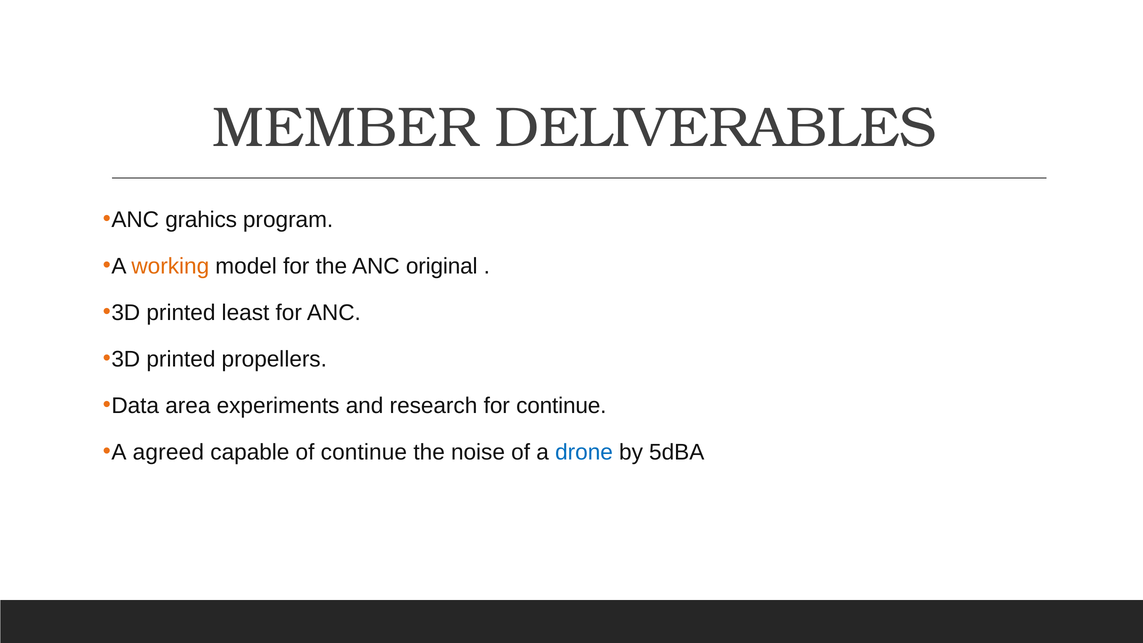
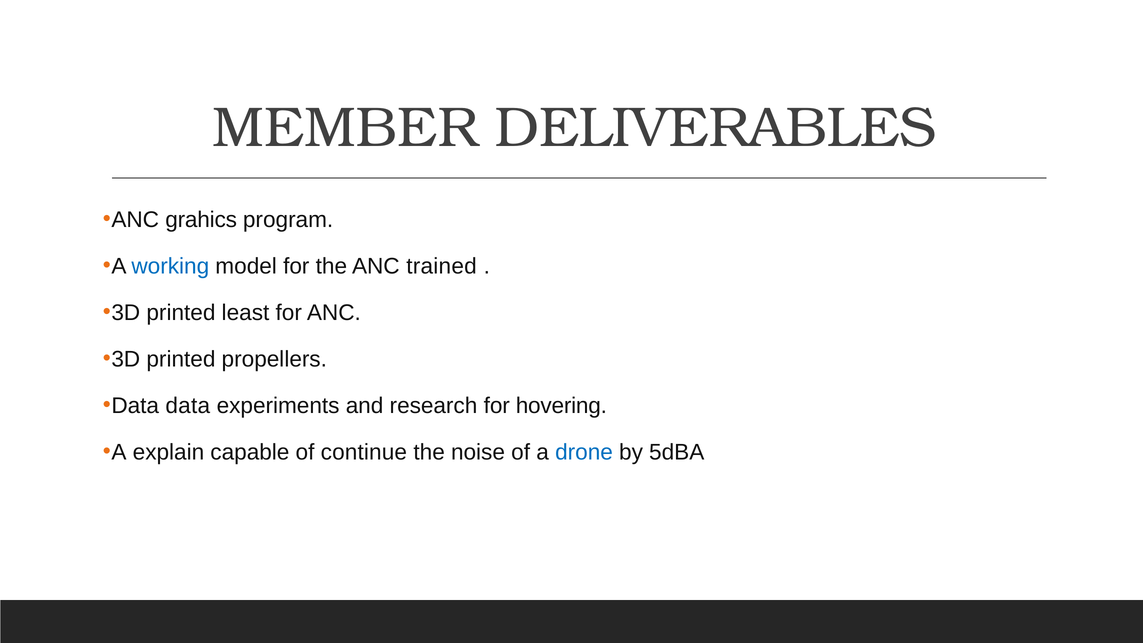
working colour: orange -> blue
original: original -> trained
Data area: area -> data
for continue: continue -> hovering
agreed: agreed -> explain
